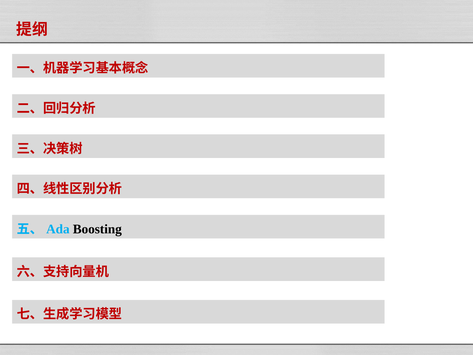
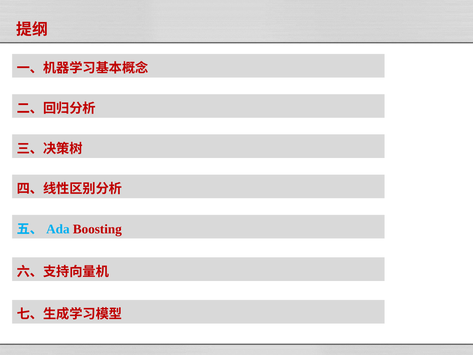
Boosting colour: black -> red
